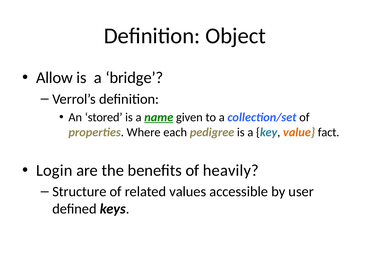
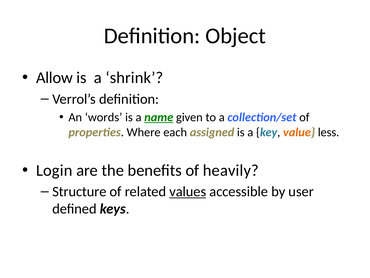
bridge: bridge -> shrink
stored: stored -> words
pedigree: pedigree -> assigned
fact: fact -> less
values underline: none -> present
